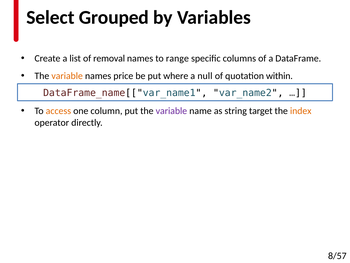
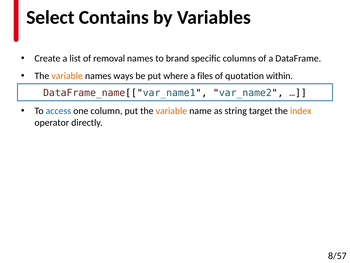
Grouped: Grouped -> Contains
range: range -> brand
price: price -> ways
null: null -> files
access colour: orange -> blue
variable at (171, 111) colour: purple -> orange
